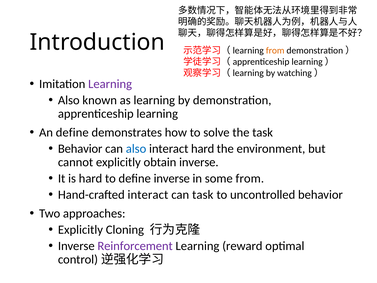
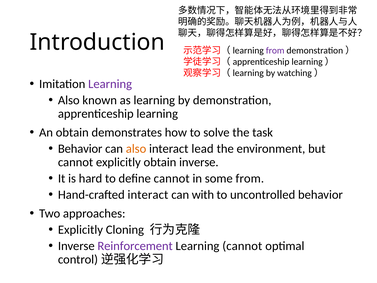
from at (275, 50) colour: orange -> purple
An define: define -> obtain
also at (136, 149) colour: blue -> orange
interact hard: hard -> lead
define inverse: inverse -> cannot
can task: task -> with
Learning reward: reward -> cannot
